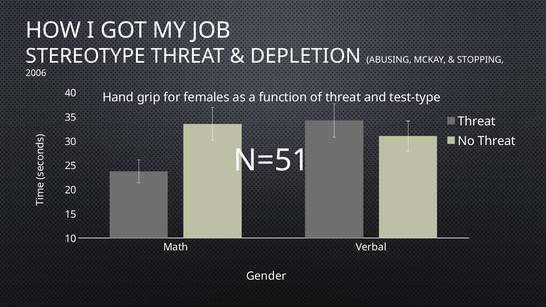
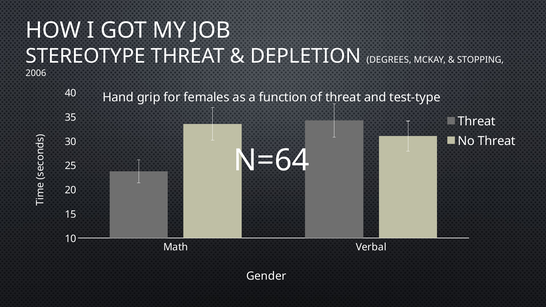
ABUSING: ABUSING -> DEGREES
N=51: N=51 -> N=64
